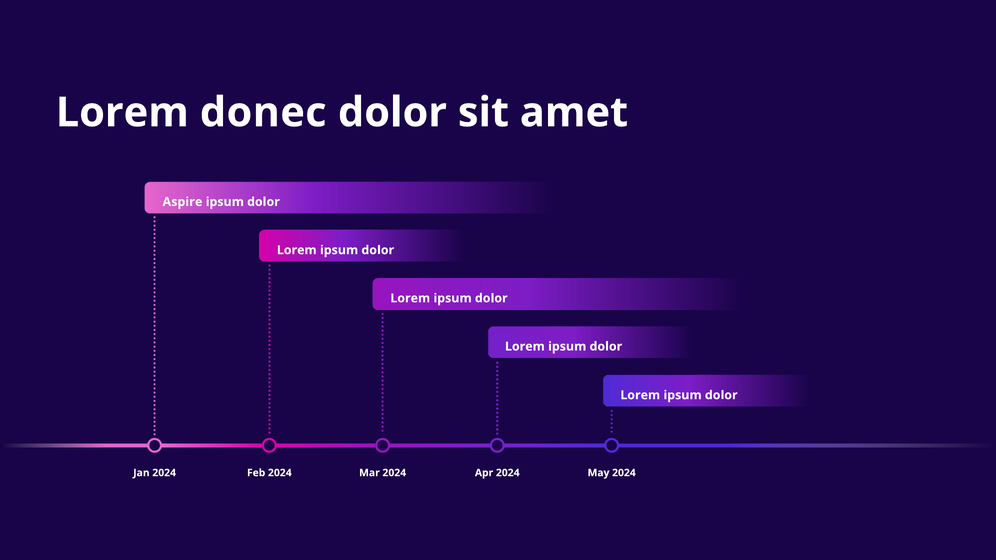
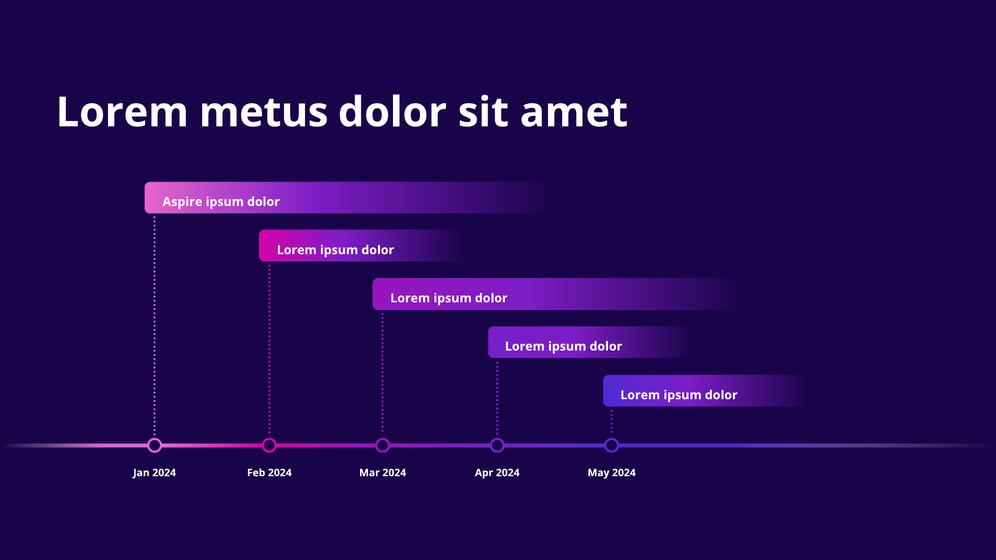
donec: donec -> metus
